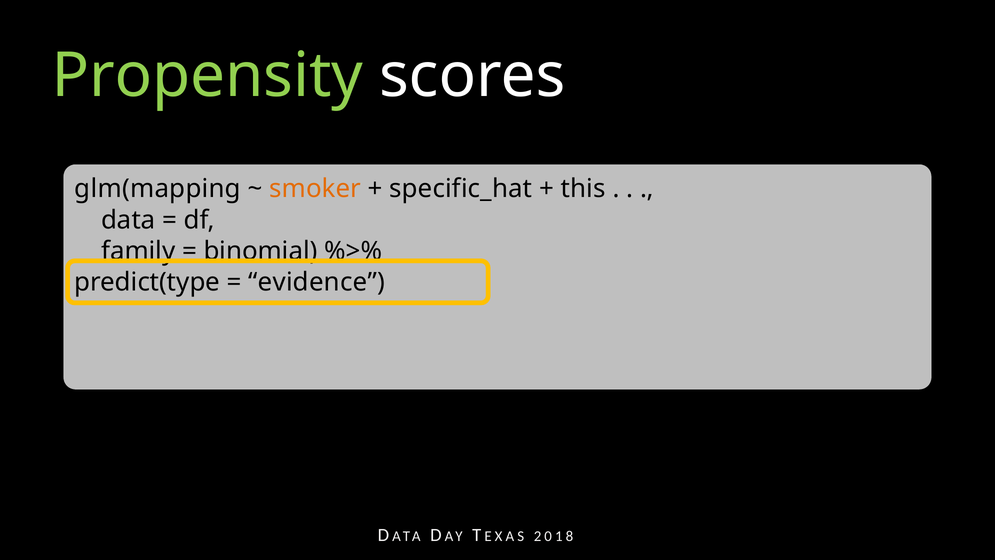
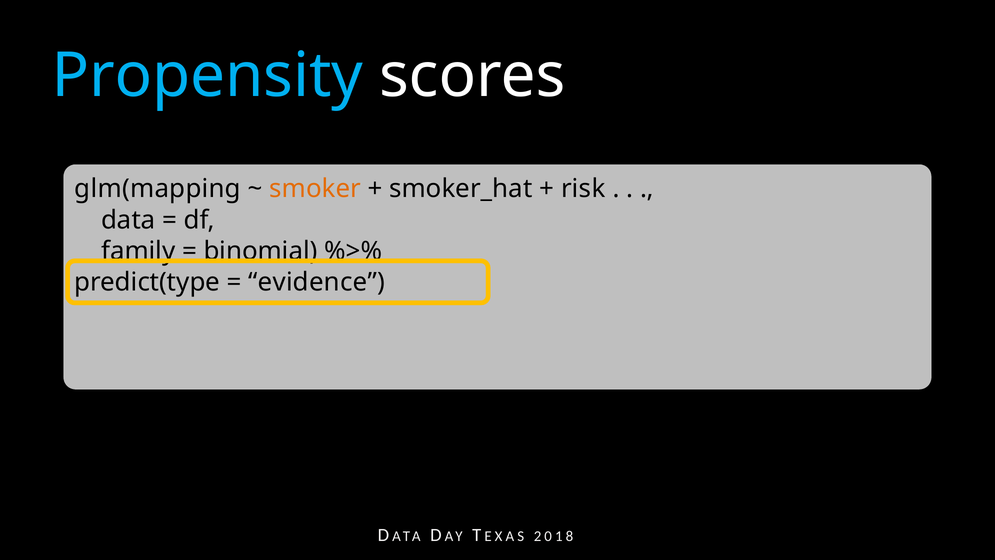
Propensity colour: light green -> light blue
specific_hat: specific_hat -> smoker_hat
this: this -> risk
